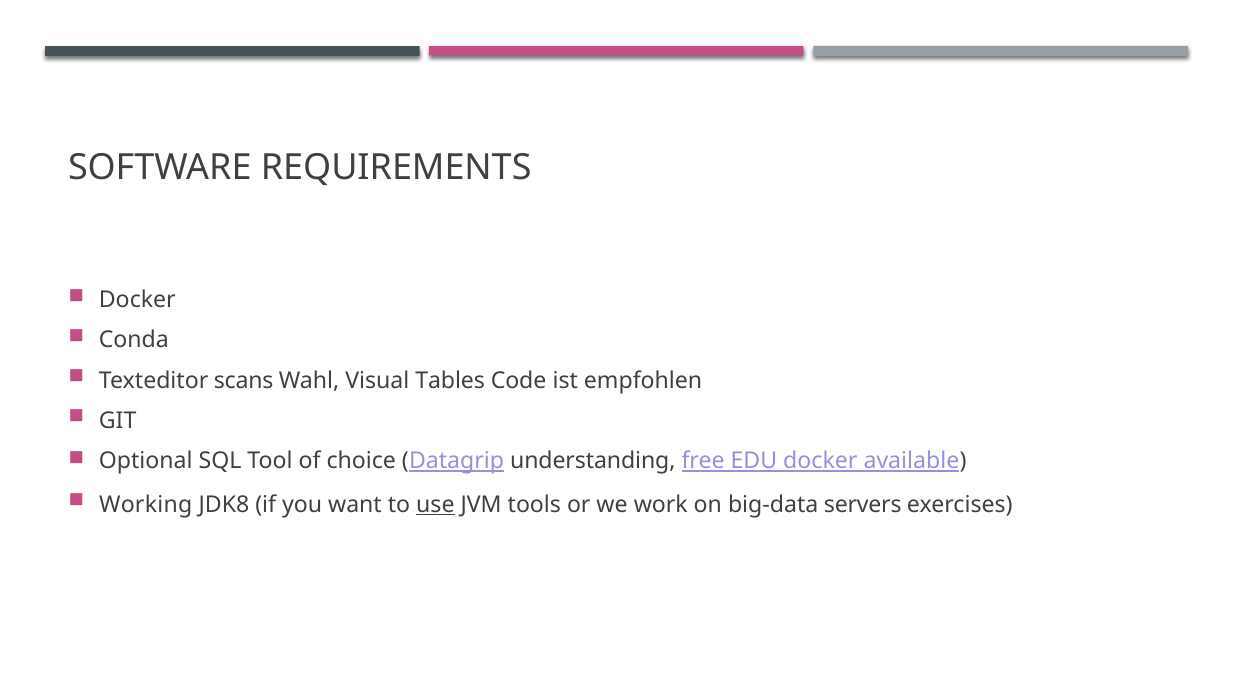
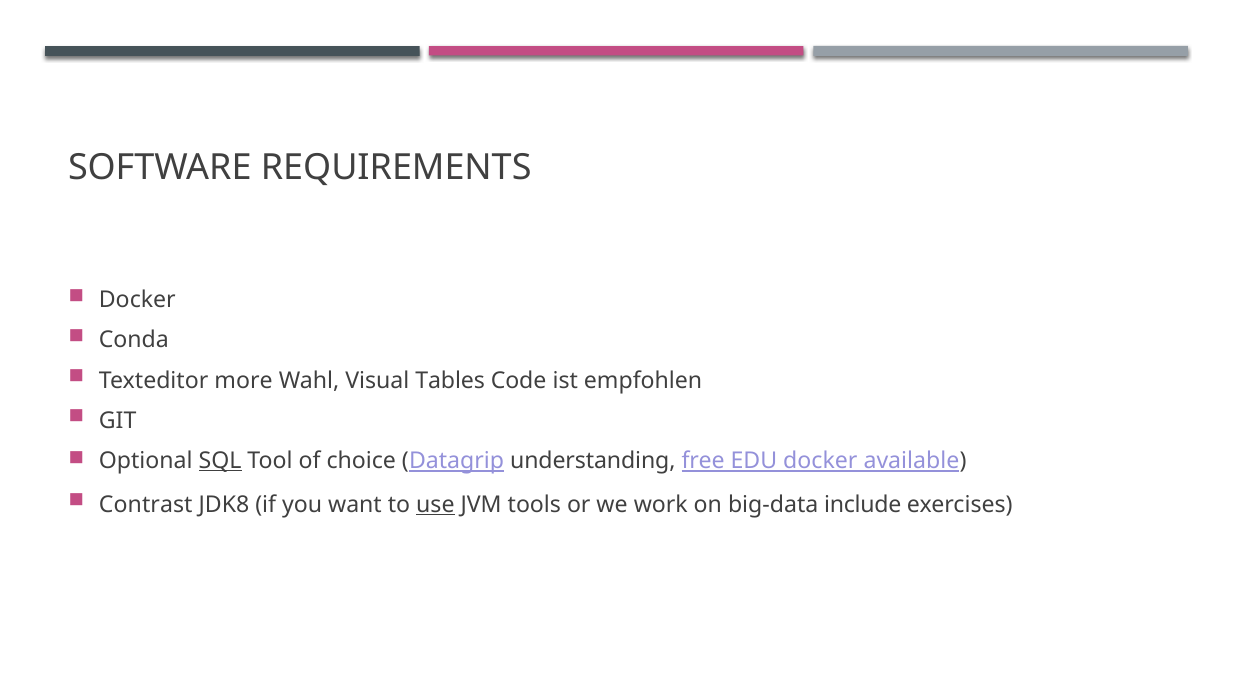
scans: scans -> more
SQL underline: none -> present
Working: Working -> Contrast
servers: servers -> include
